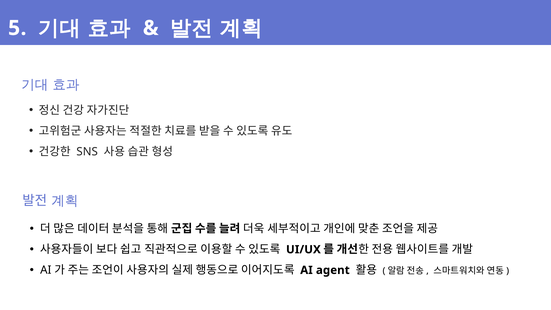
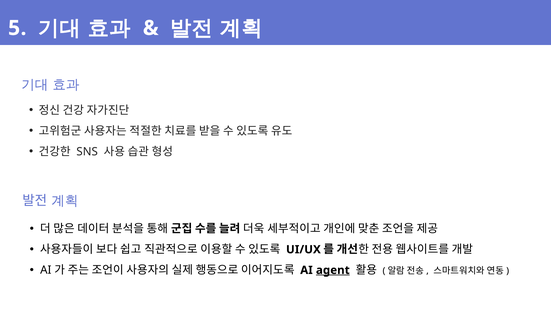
agent underline: none -> present
